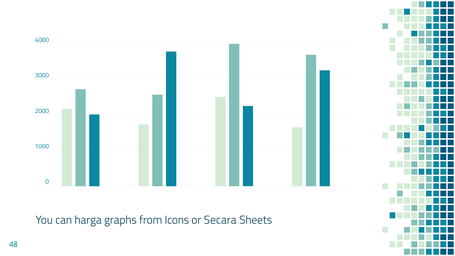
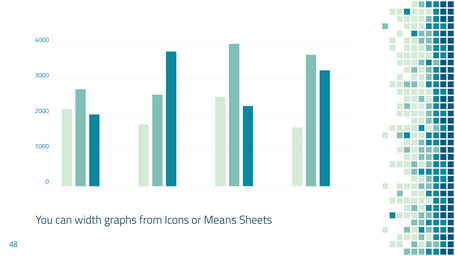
harga: harga -> width
Secara: Secara -> Means
